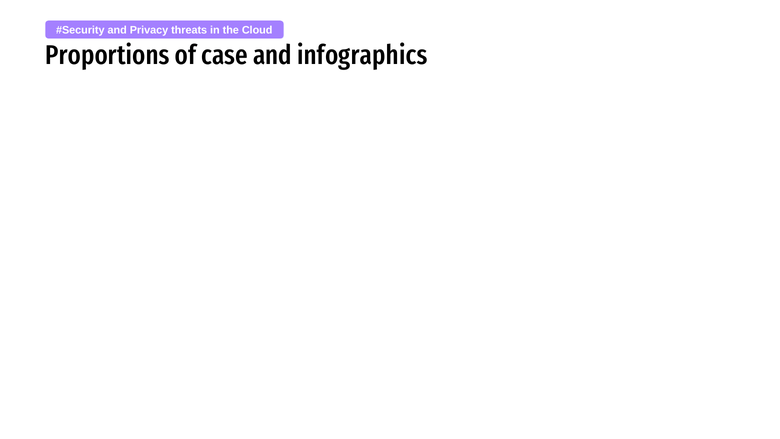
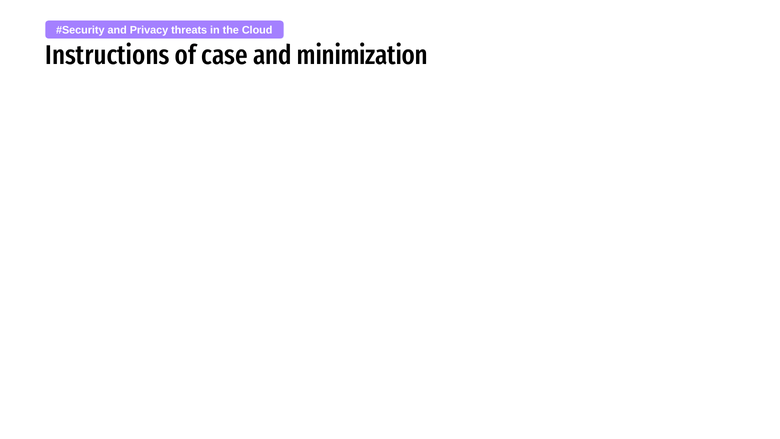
Proportions: Proportions -> Instructions
infographics: infographics -> minimization
